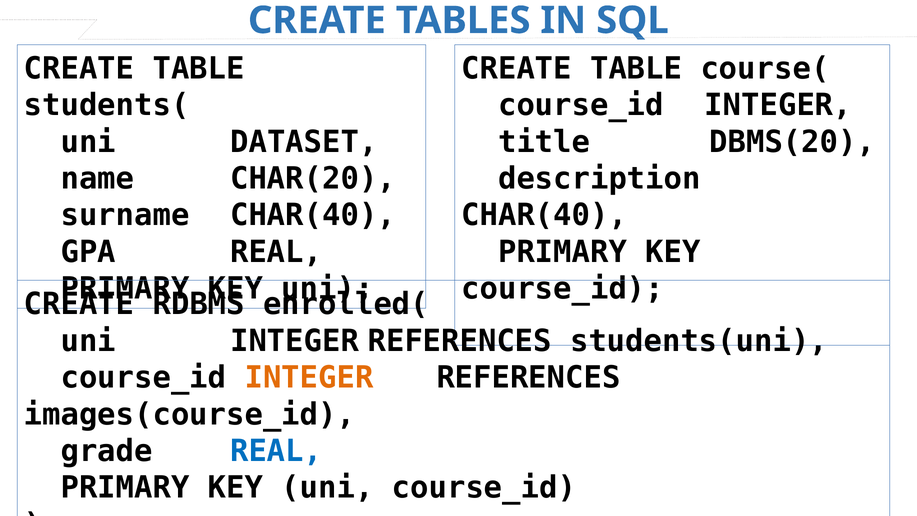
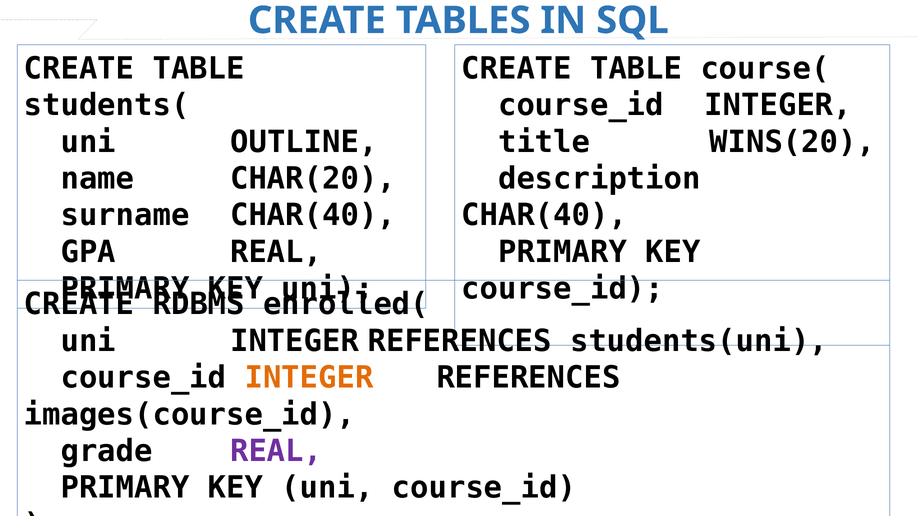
DBMS(20: DBMS(20 -> WINS(20
DATASET: DATASET -> OUTLINE
REAL at (276, 451) colour: blue -> purple
